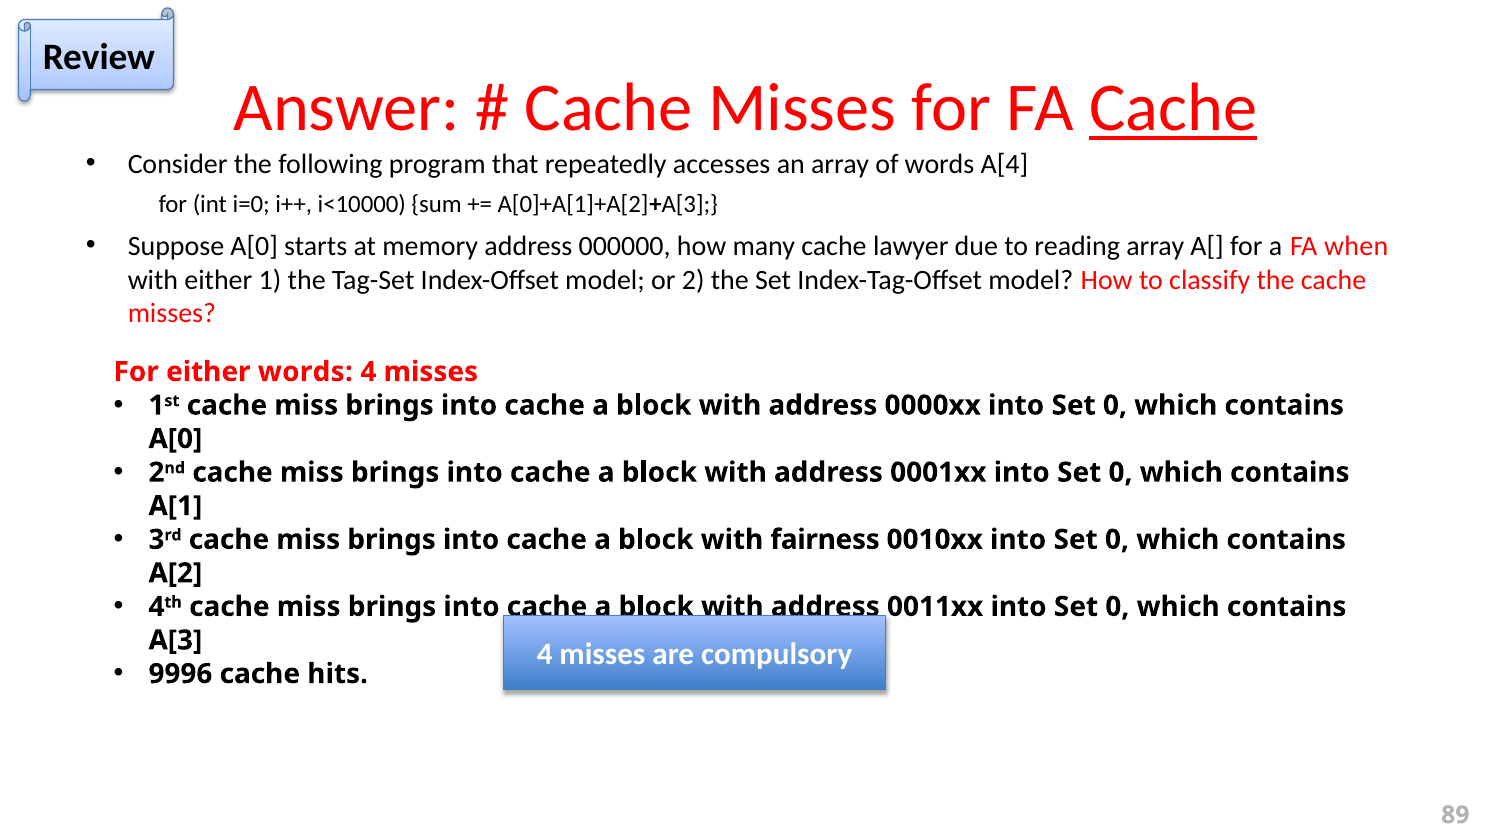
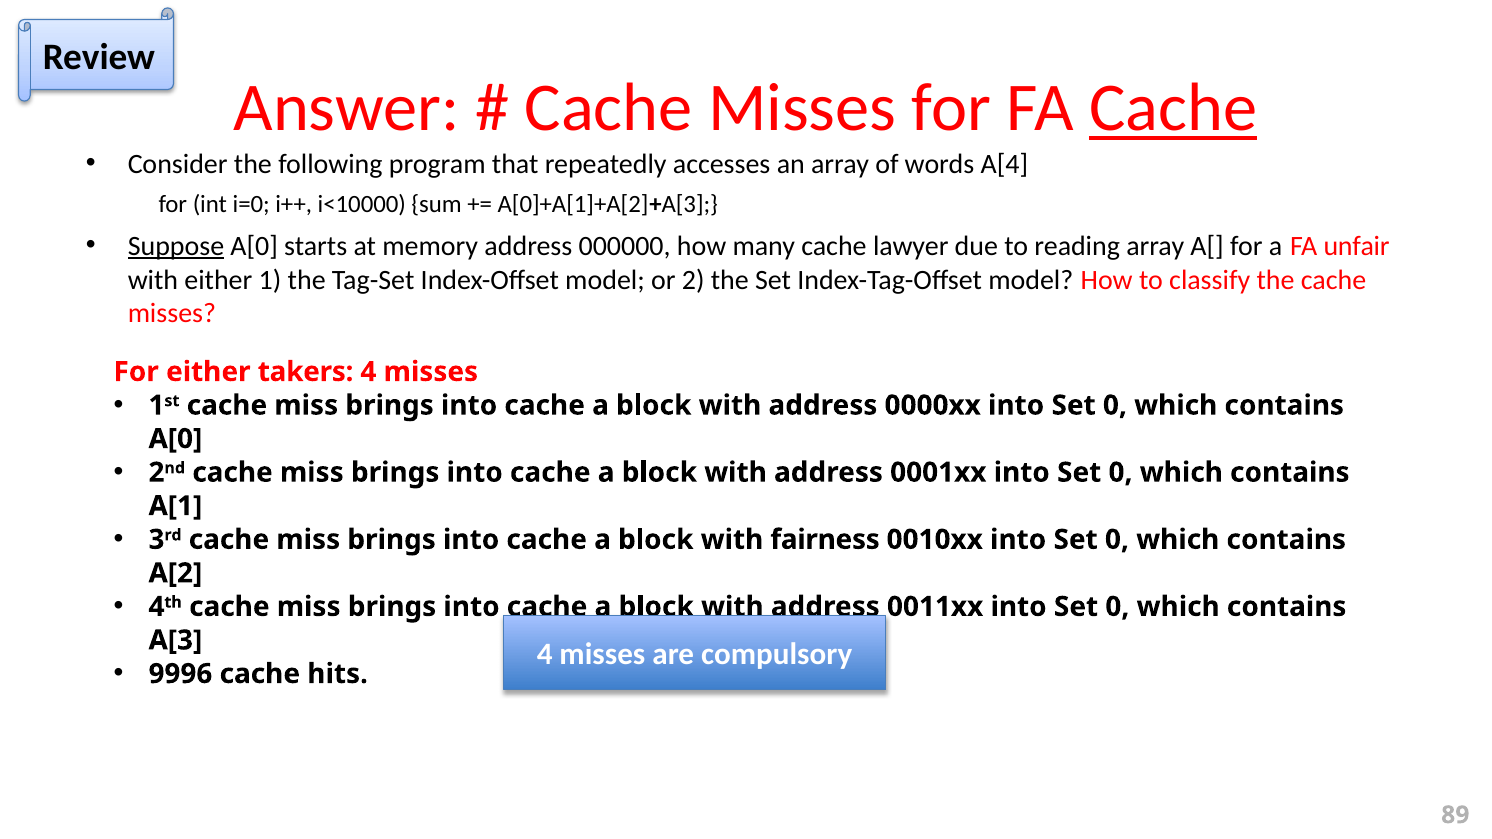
Suppose underline: none -> present
when: when -> unfair
either words: words -> takers
